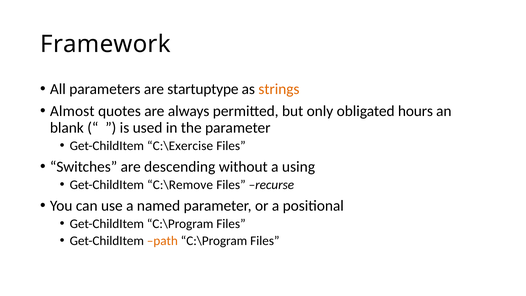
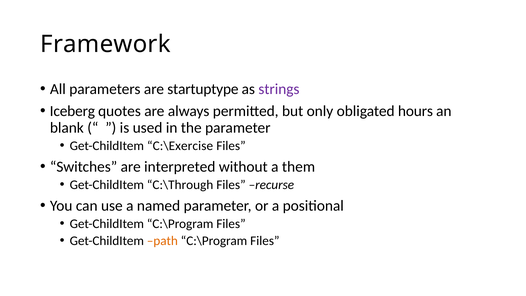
strings colour: orange -> purple
Almost: Almost -> Iceberg
descending: descending -> interpreted
using: using -> them
C:\Remove: C:\Remove -> C:\Through
